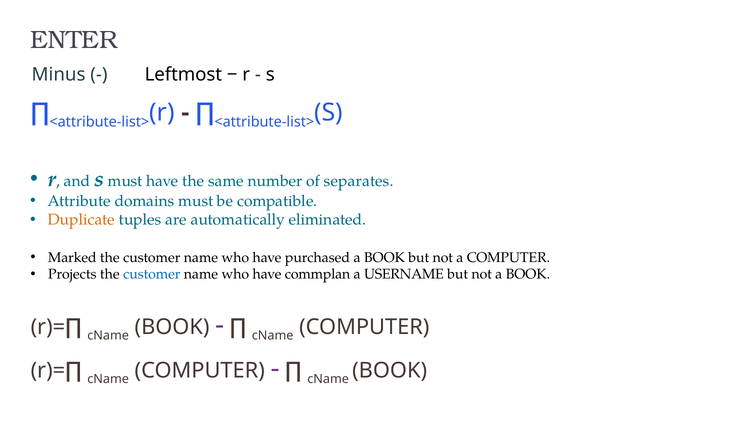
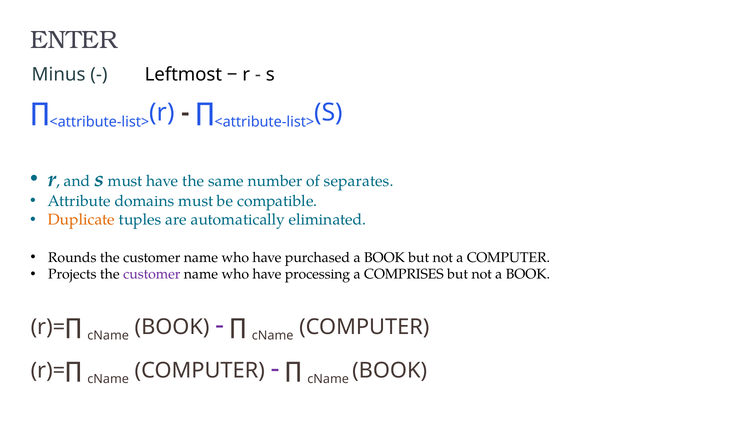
Marked: Marked -> Rounds
customer at (152, 274) colour: blue -> purple
commplan: commplan -> processing
USERNAME: USERNAME -> COMPRISES
